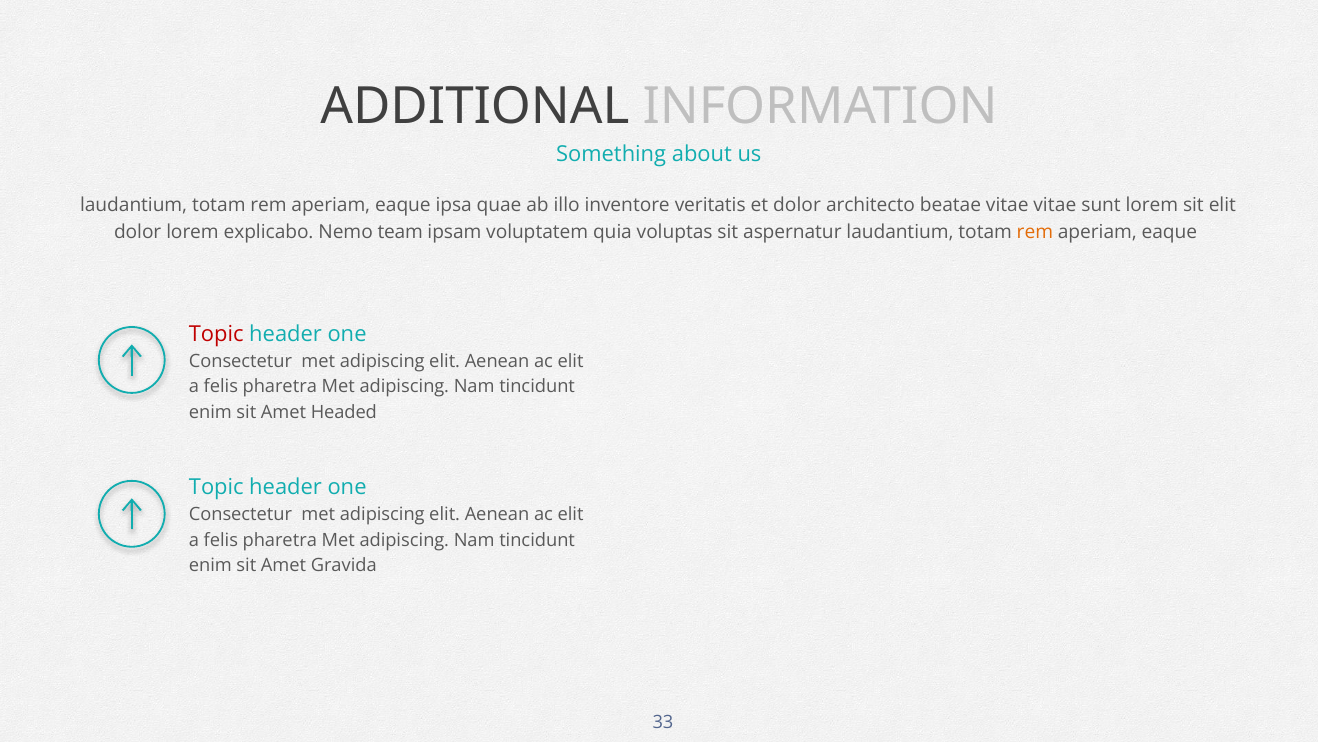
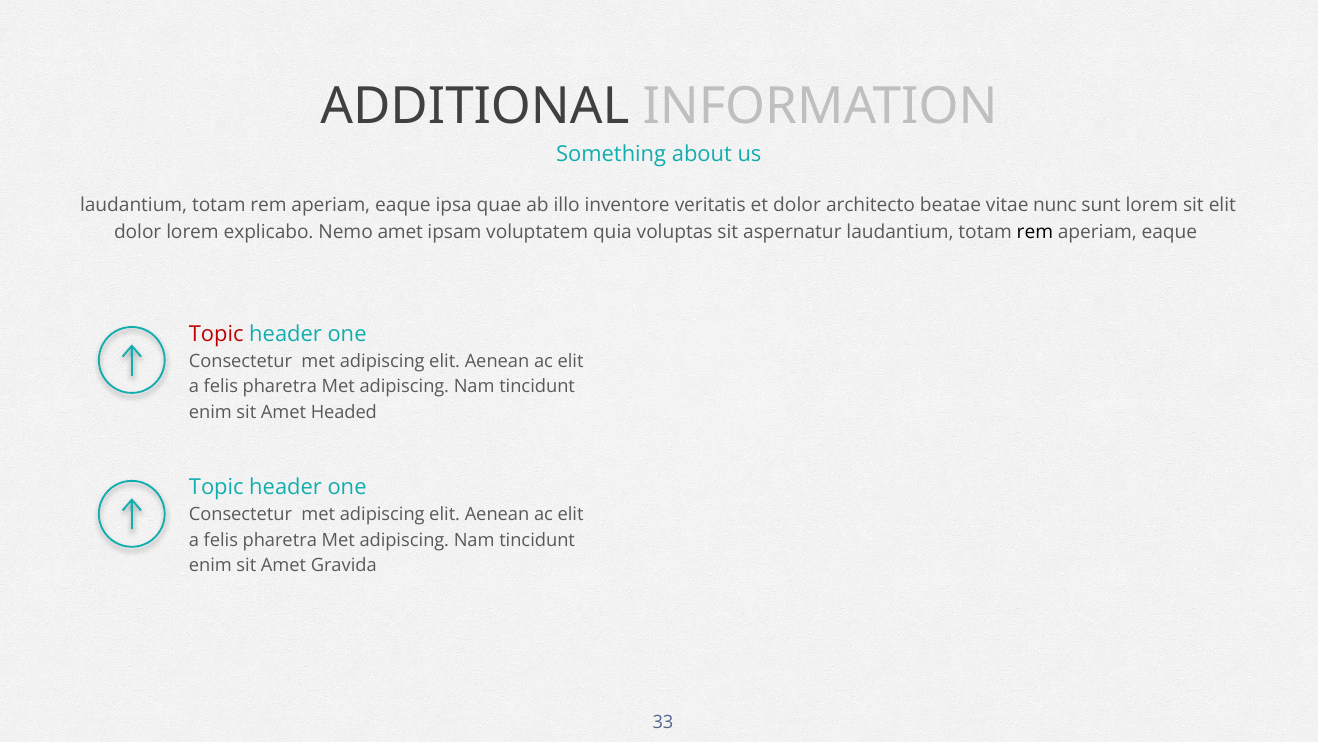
vitae vitae: vitae -> nunc
Nemo team: team -> amet
rem at (1035, 232) colour: orange -> black
